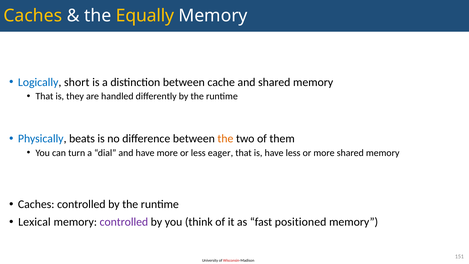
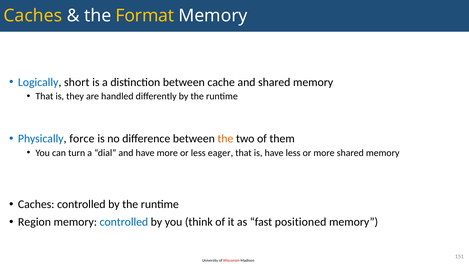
Equally: Equally -> Format
beats: beats -> force
Lexical: Lexical -> Region
controlled at (124, 222) colour: purple -> blue
